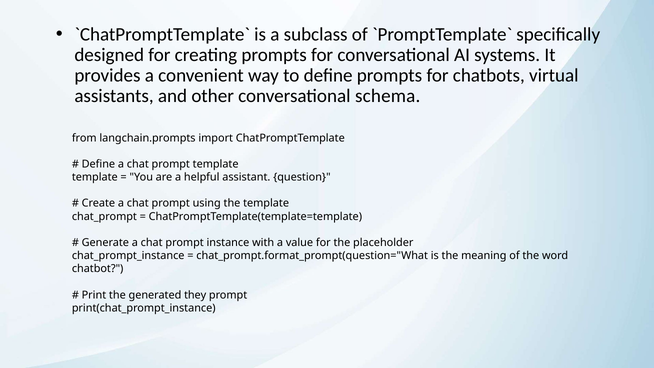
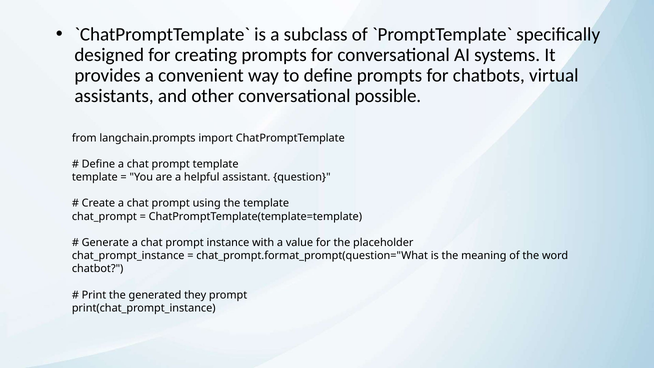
schema: schema -> possible
